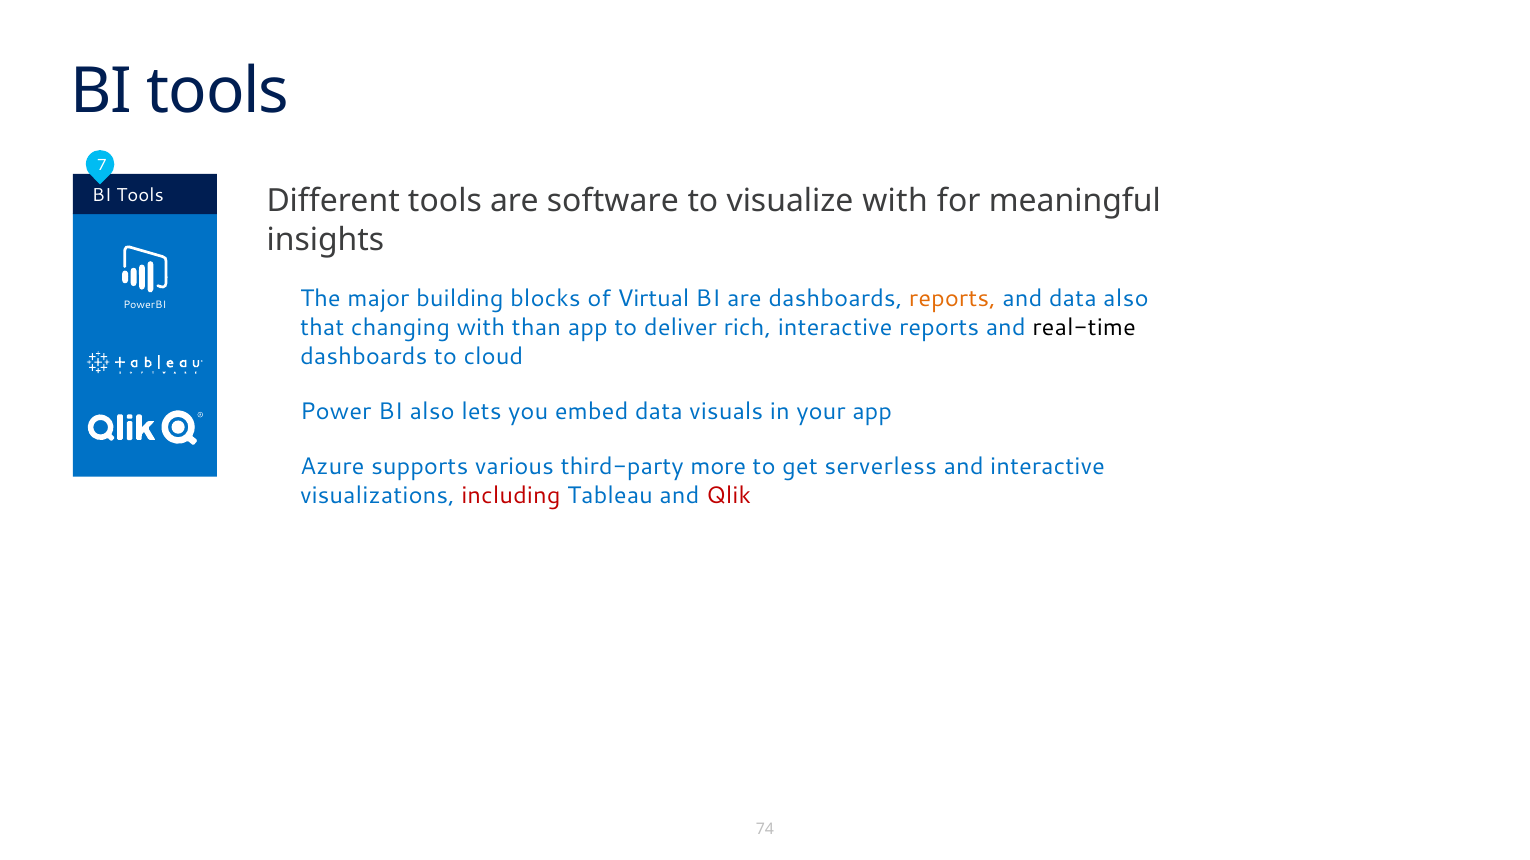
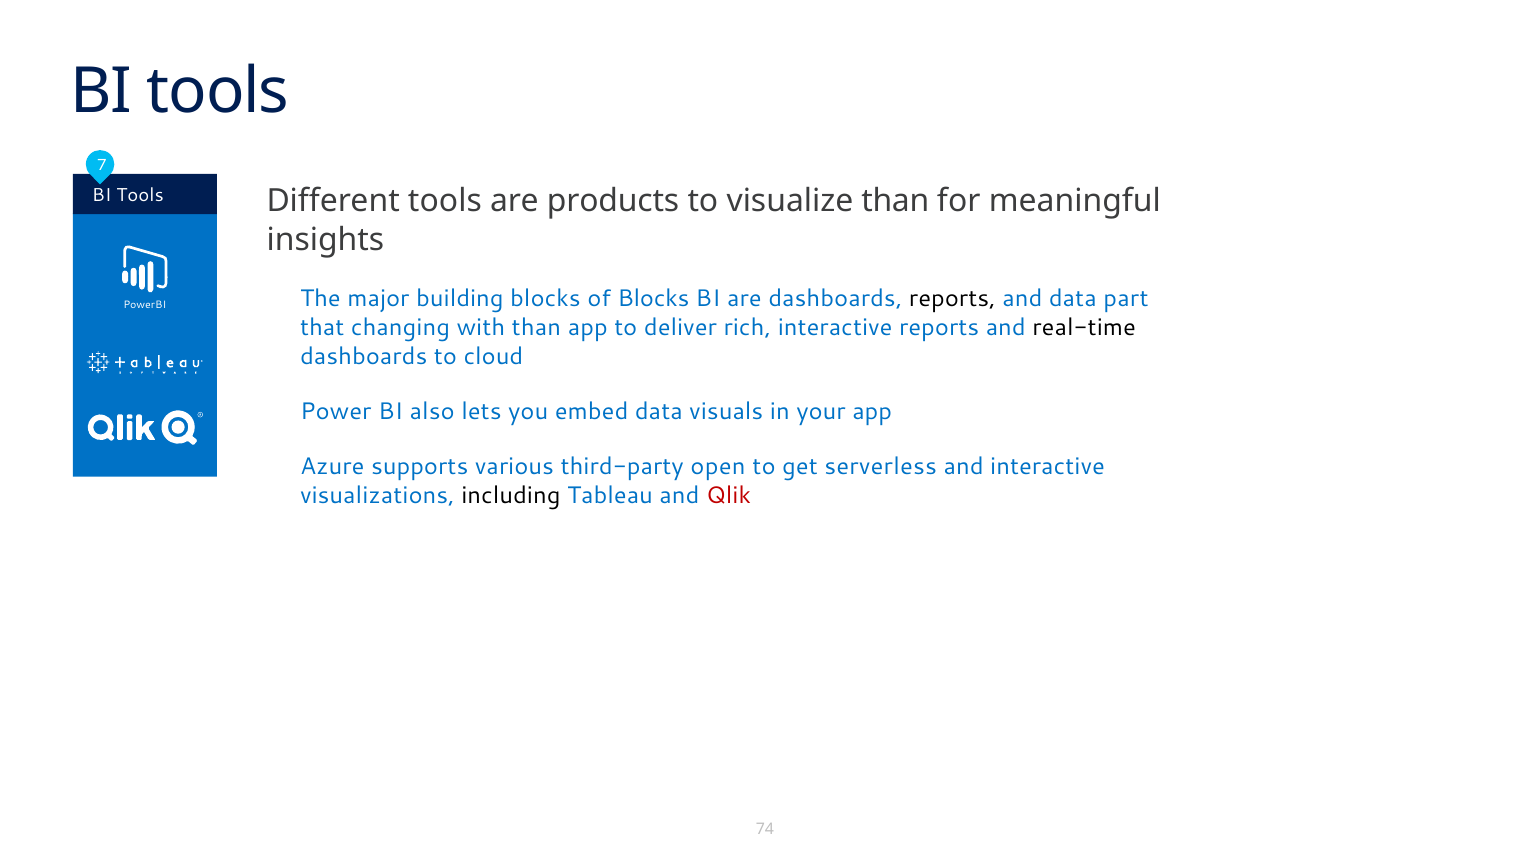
software: software -> products
visualize with: with -> than
of Virtual: Virtual -> Blocks
reports at (952, 299) colour: orange -> black
data also: also -> part
more: more -> open
including colour: red -> black
